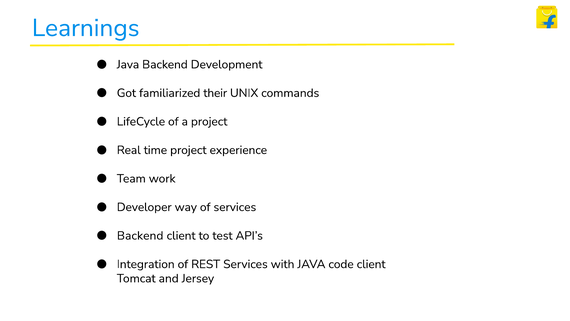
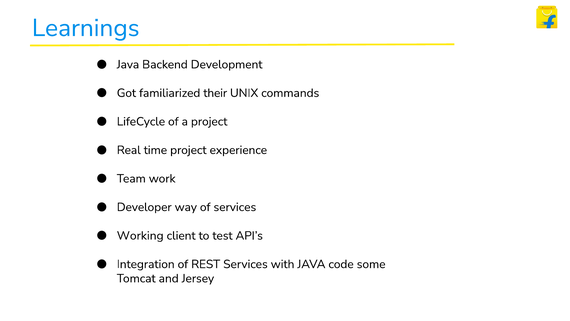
Backend at (140, 235): Backend -> Working
code client: client -> some
